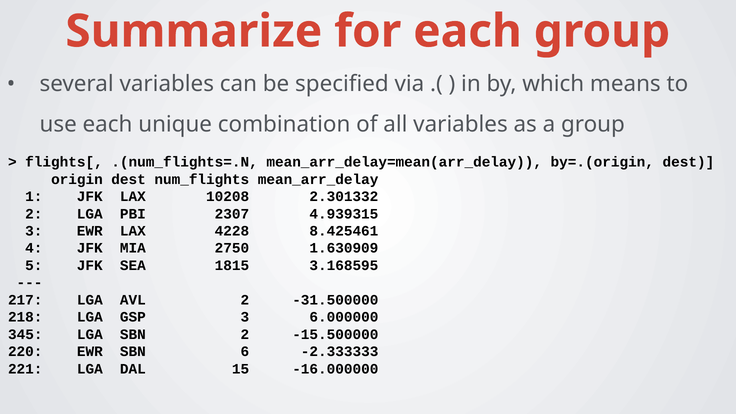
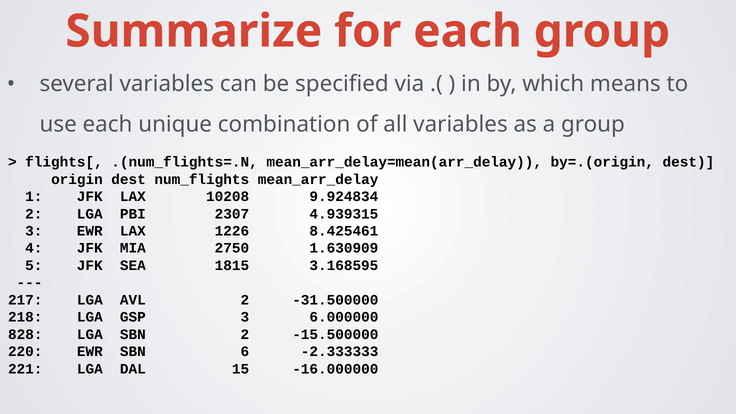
2.301332: 2.301332 -> 9.924834
4228: 4228 -> 1226
345: 345 -> 828
